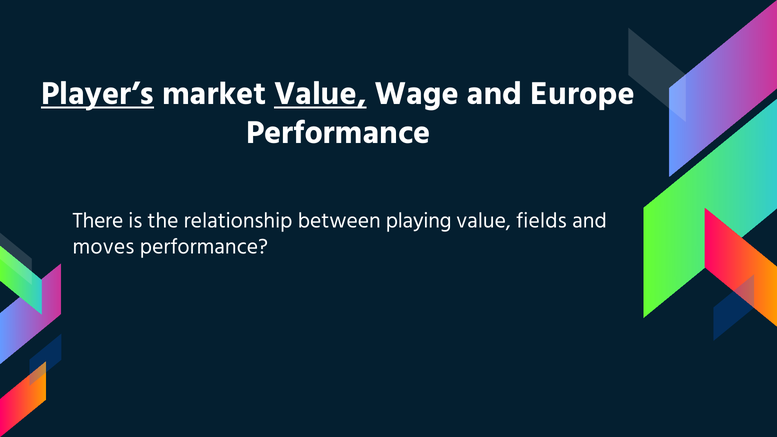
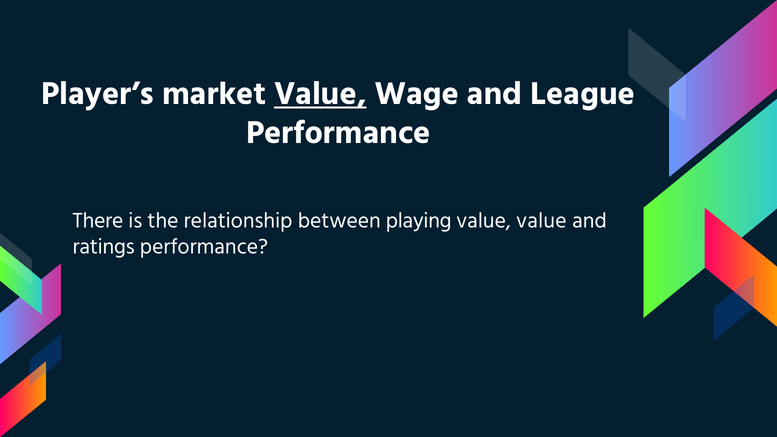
Player’s underline: present -> none
Europe: Europe -> League
value fields: fields -> value
moves: moves -> ratings
